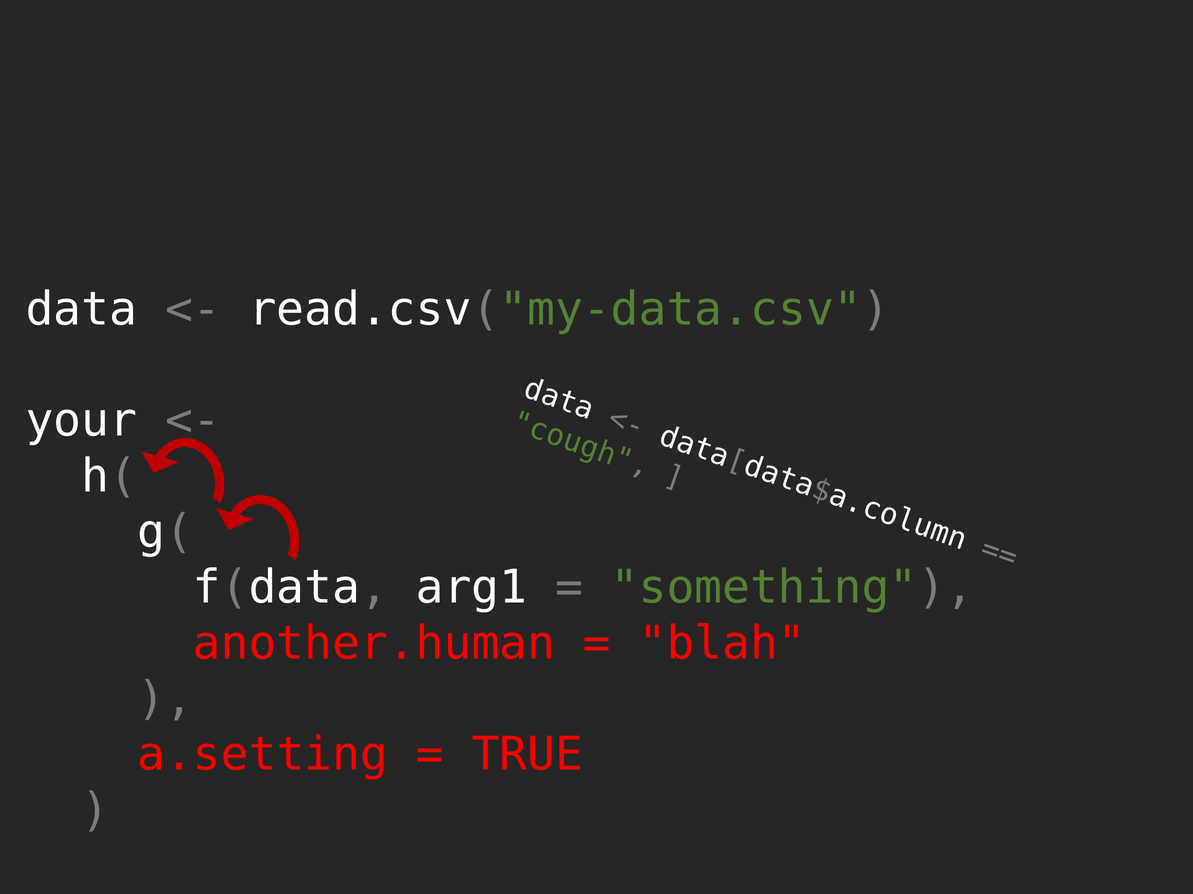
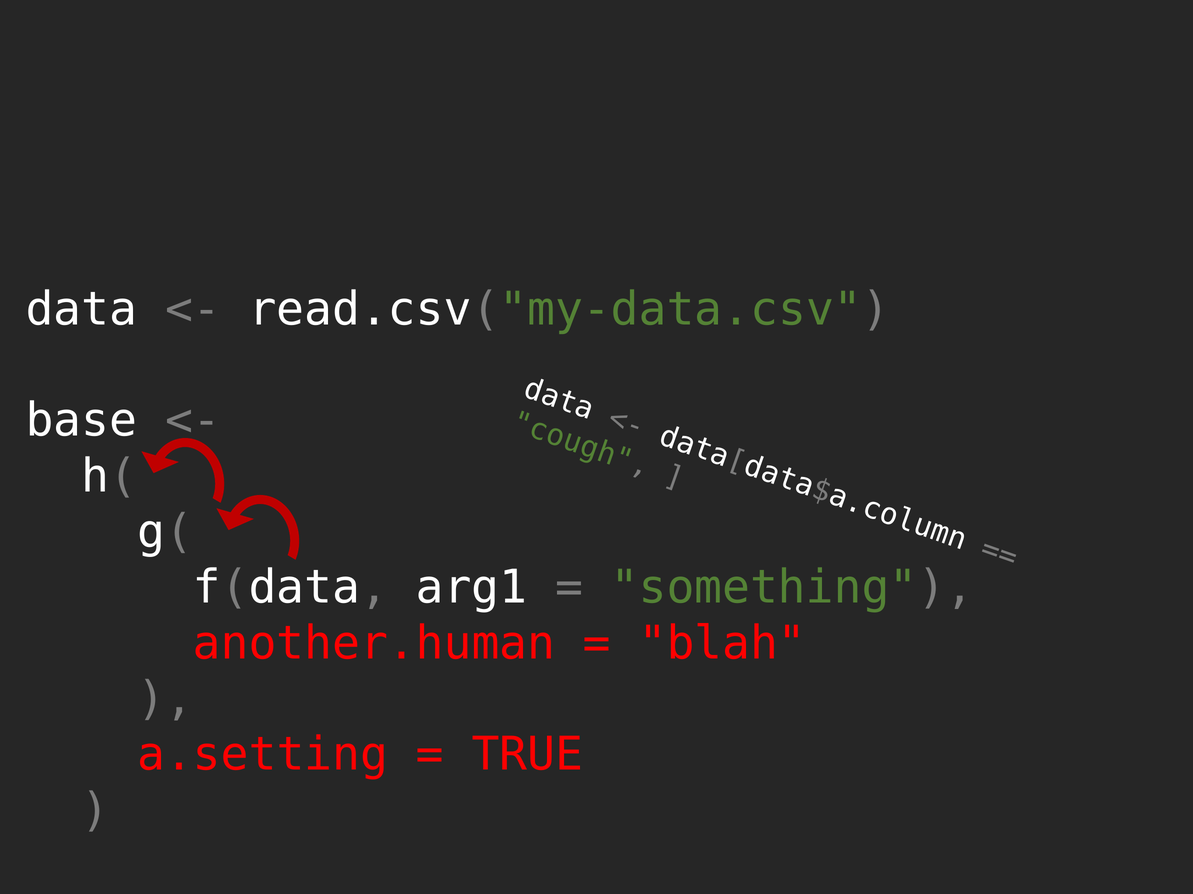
your: your -> base
